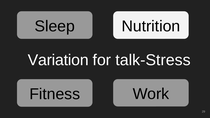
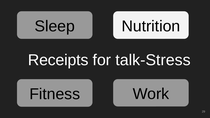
Variation: Variation -> Receipts
